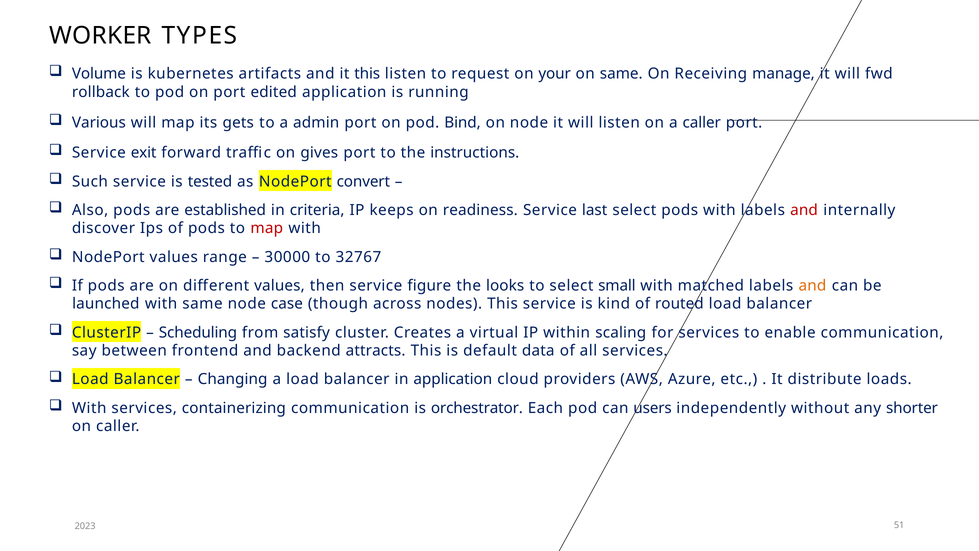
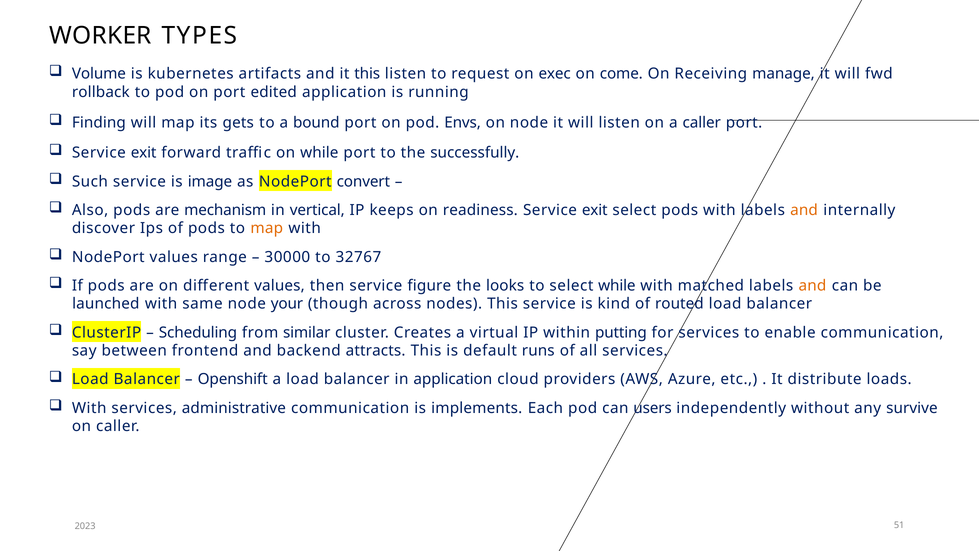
your: your -> exec
on same: same -> come
Various: Various -> Finding
admin: admin -> bound
Bind: Bind -> Envs
on gives: gives -> while
instructions: instructions -> successfully
tested: tested -> image
established: established -> mechanism
criteria: criteria -> vertical
last at (595, 210): last -> exit
and at (804, 210) colour: red -> orange
map at (267, 228) colour: red -> orange
select small: small -> while
case: case -> your
satisfy: satisfy -> similar
scaling: scaling -> putting
data: data -> runs
Changing: Changing -> Openshift
containerizing: containerizing -> administrative
orchestrator: orchestrator -> implements
shorter: shorter -> survive
